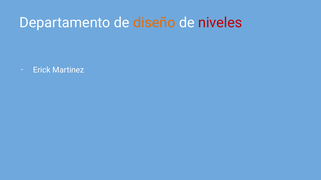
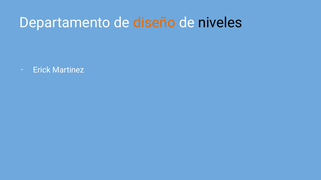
niveles colour: red -> black
